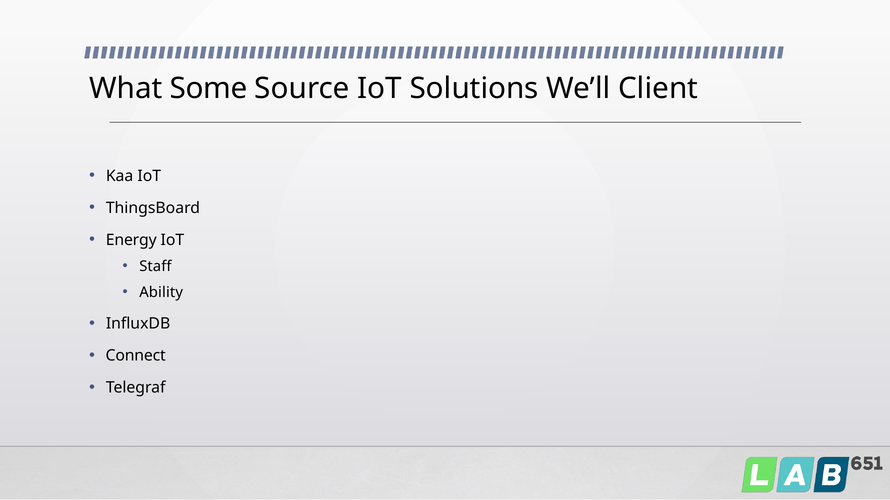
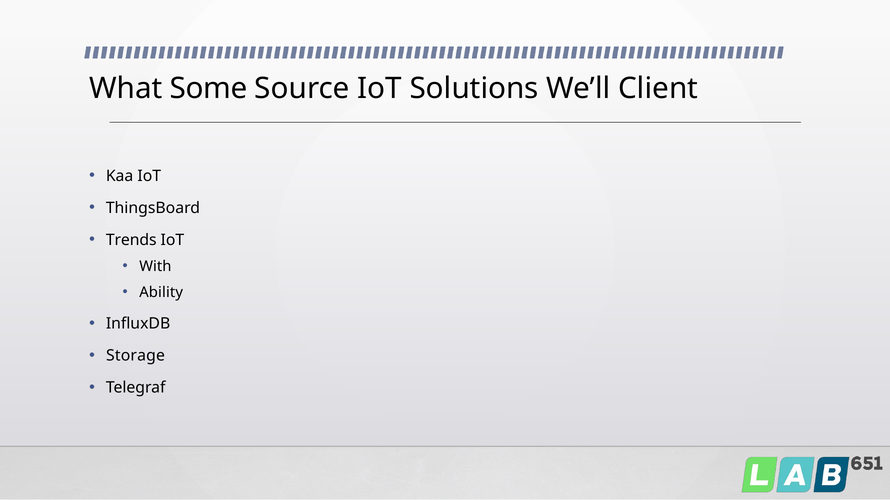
Energy: Energy -> Trends
Staff: Staff -> With
Connect: Connect -> Storage
